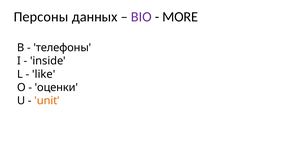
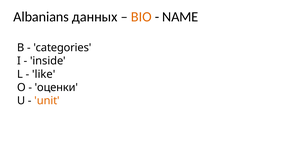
Персоны: Персоны -> Albanians
BIO colour: purple -> orange
MORE: MORE -> NAME
телефоны: телефоны -> categories
